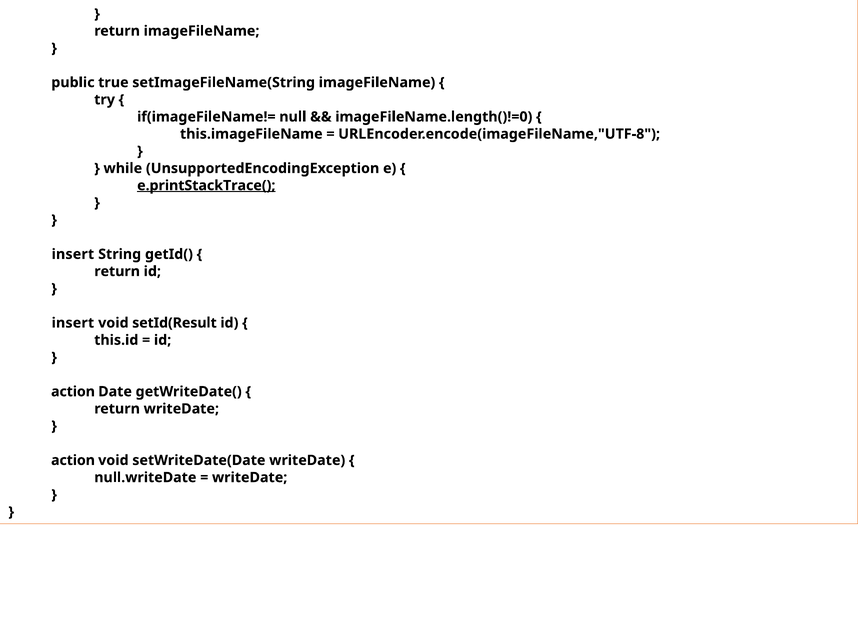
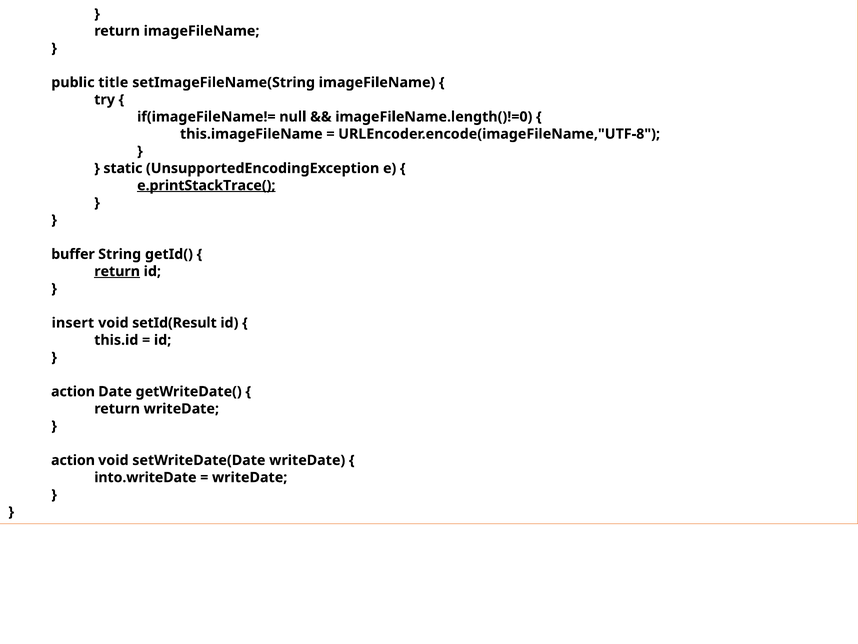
true: true -> title
while: while -> static
insert at (73, 254): insert -> buffer
return at (117, 271) underline: none -> present
null.writeDate: null.writeDate -> into.writeDate
